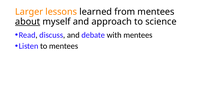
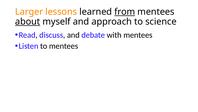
from underline: none -> present
